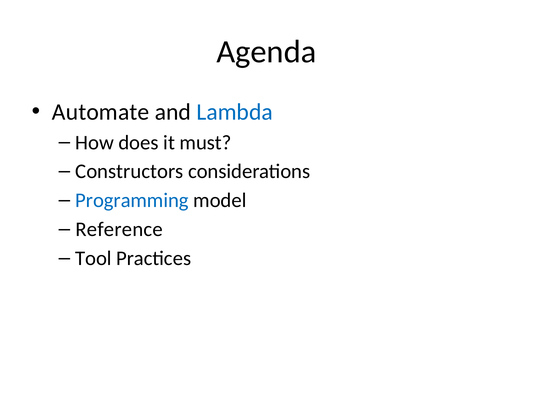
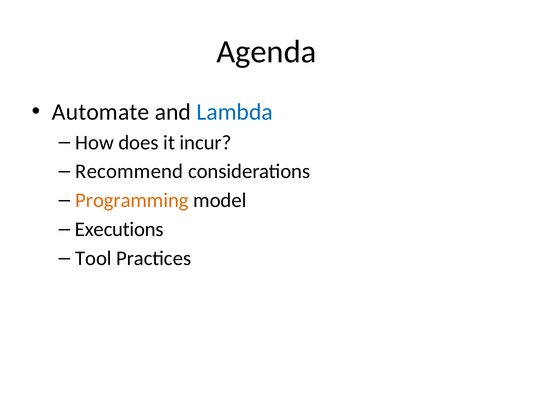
must: must -> incur
Constructors: Constructors -> Recommend
Programming colour: blue -> orange
Reference: Reference -> Executions
